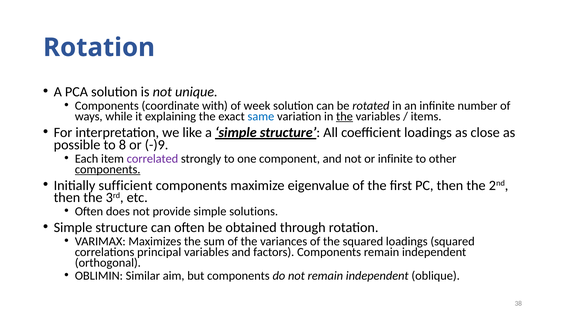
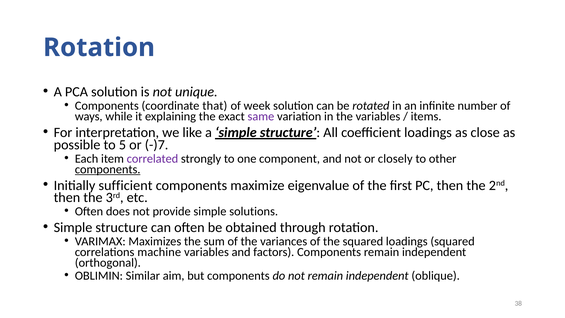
with: with -> that
same colour: blue -> purple
the at (345, 116) underline: present -> none
8: 8 -> 5
-)9: -)9 -> -)7
or infinite: infinite -> closely
principal: principal -> machine
